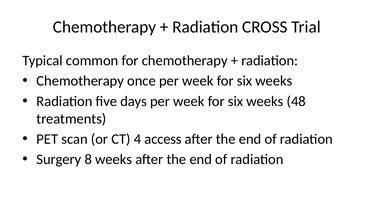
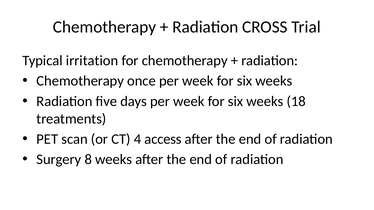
common: common -> irritation
48: 48 -> 18
